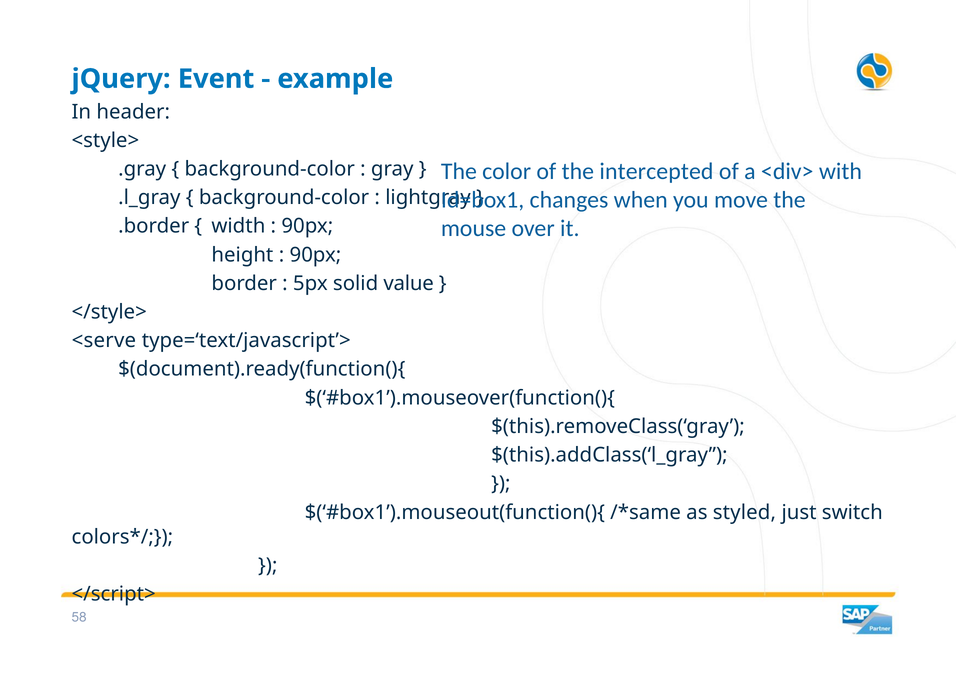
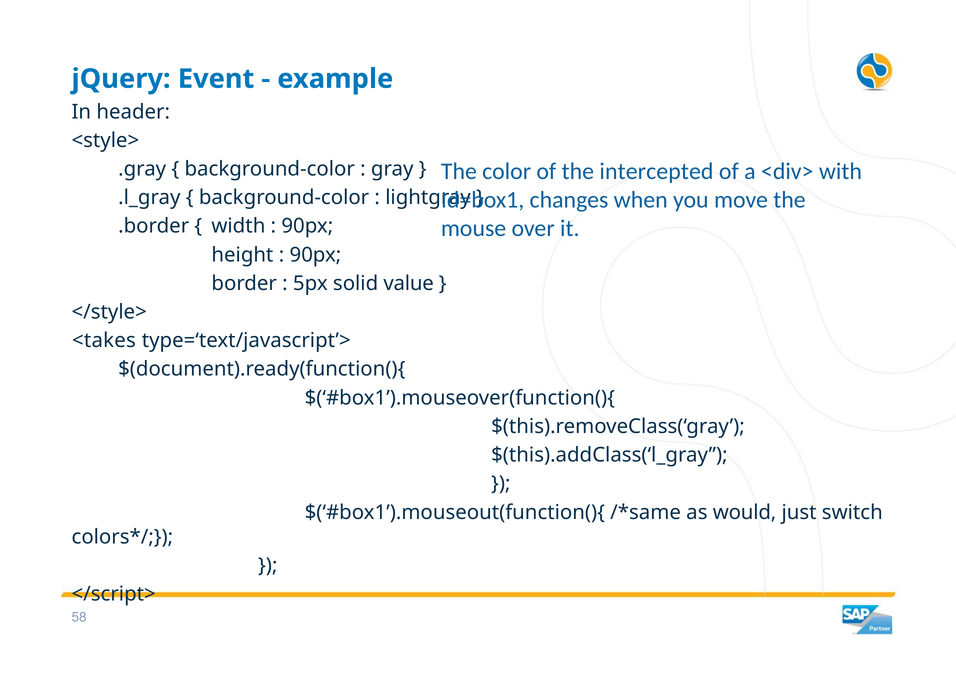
<serve: <serve -> <takes
styled: styled -> would
